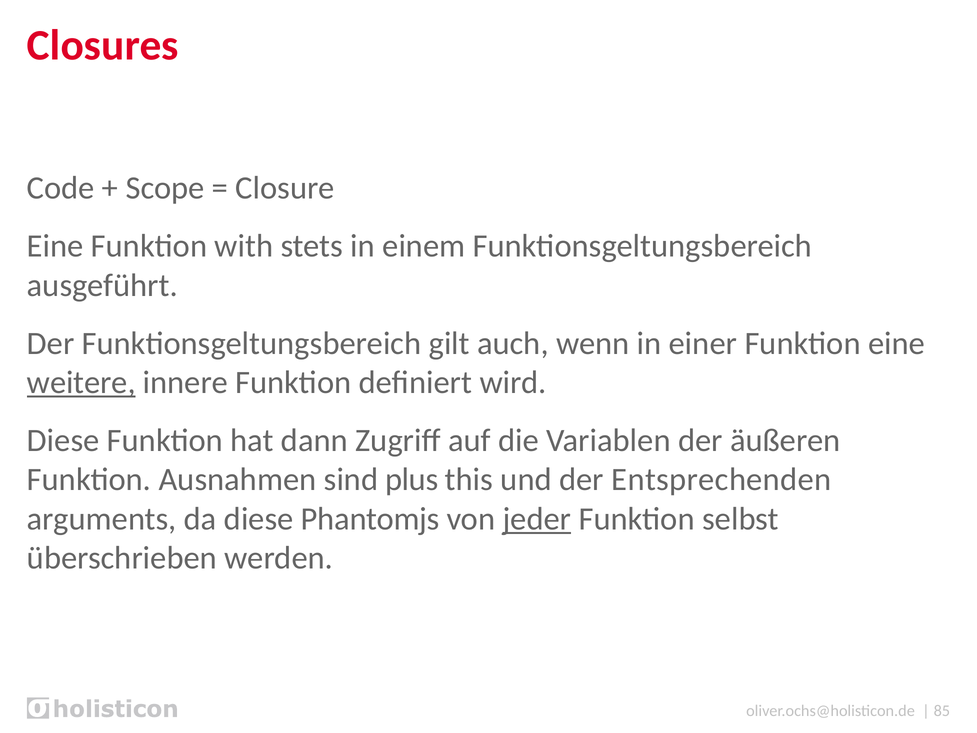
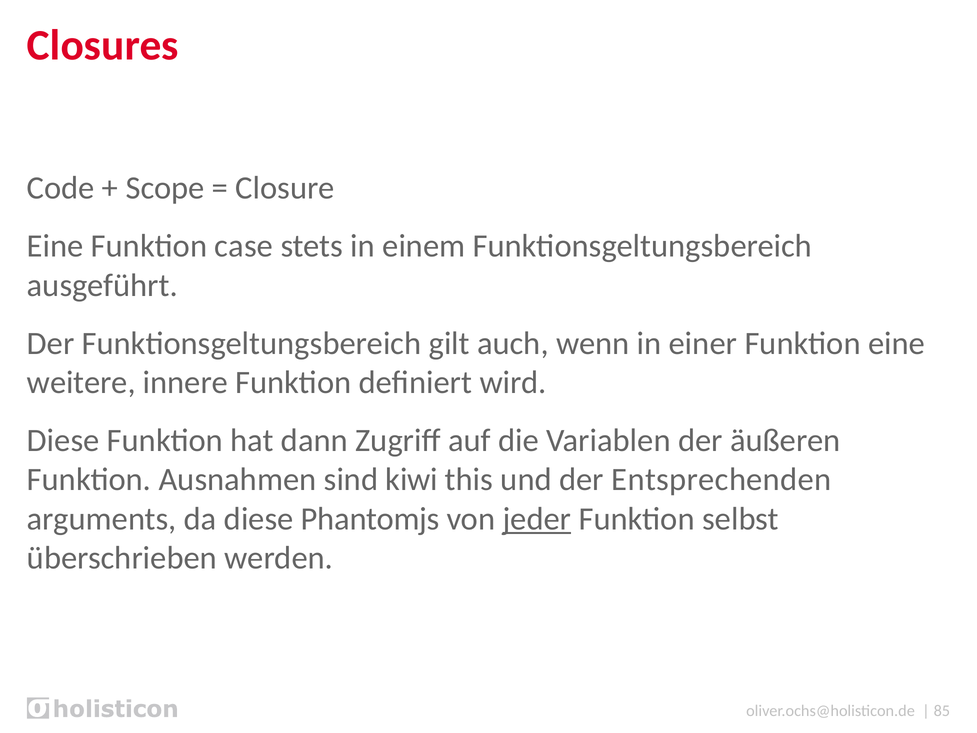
with: with -> case
weitere underline: present -> none
plus: plus -> kiwi
